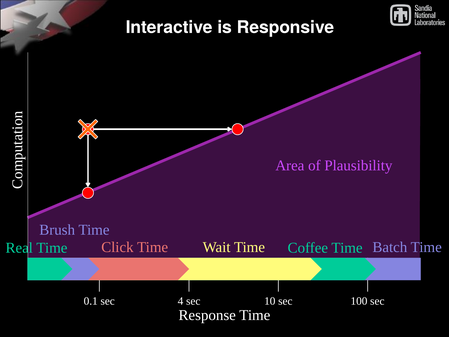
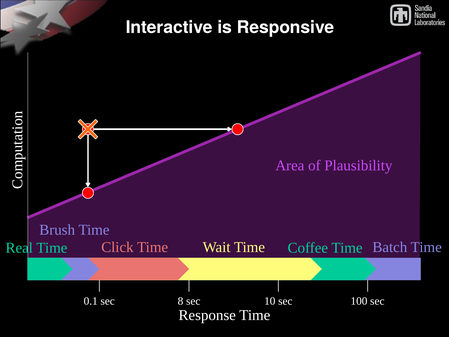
4: 4 -> 8
